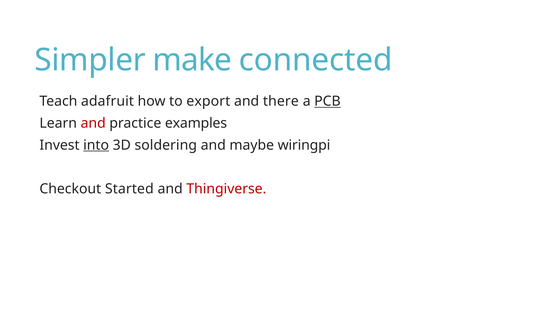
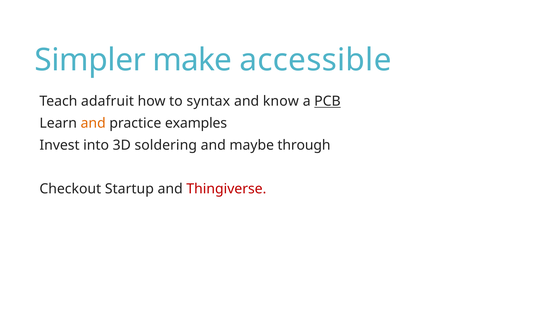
connected: connected -> accessible
export: export -> syntax
there: there -> know
and at (93, 123) colour: red -> orange
into underline: present -> none
wiringpi: wiringpi -> through
Started: Started -> Startup
